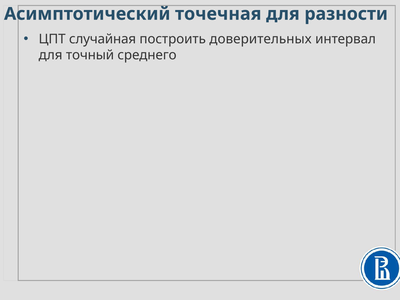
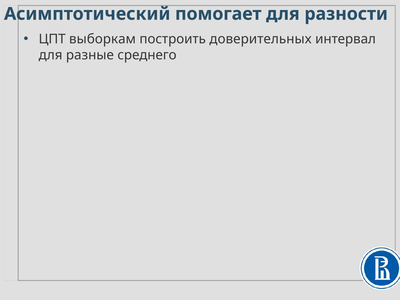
точечная: точечная -> помогает
случайная: случайная -> выборкам
точный: точный -> разные
